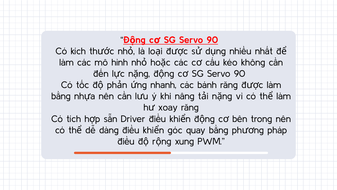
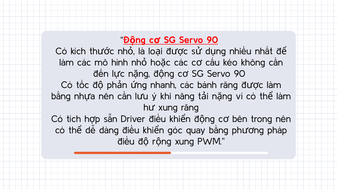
xoay at (168, 107): xoay -> xung
